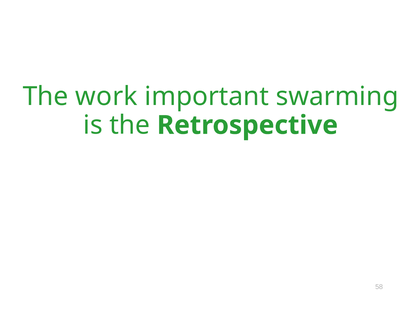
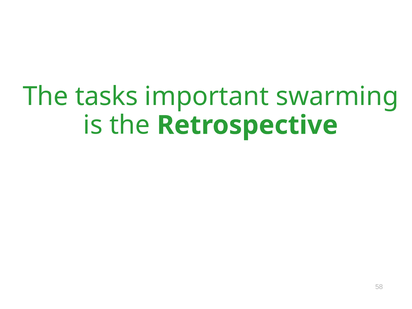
work: work -> tasks
